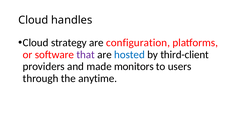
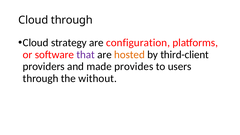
Cloud handles: handles -> through
hosted colour: blue -> orange
monitors: monitors -> provides
anytime: anytime -> without
